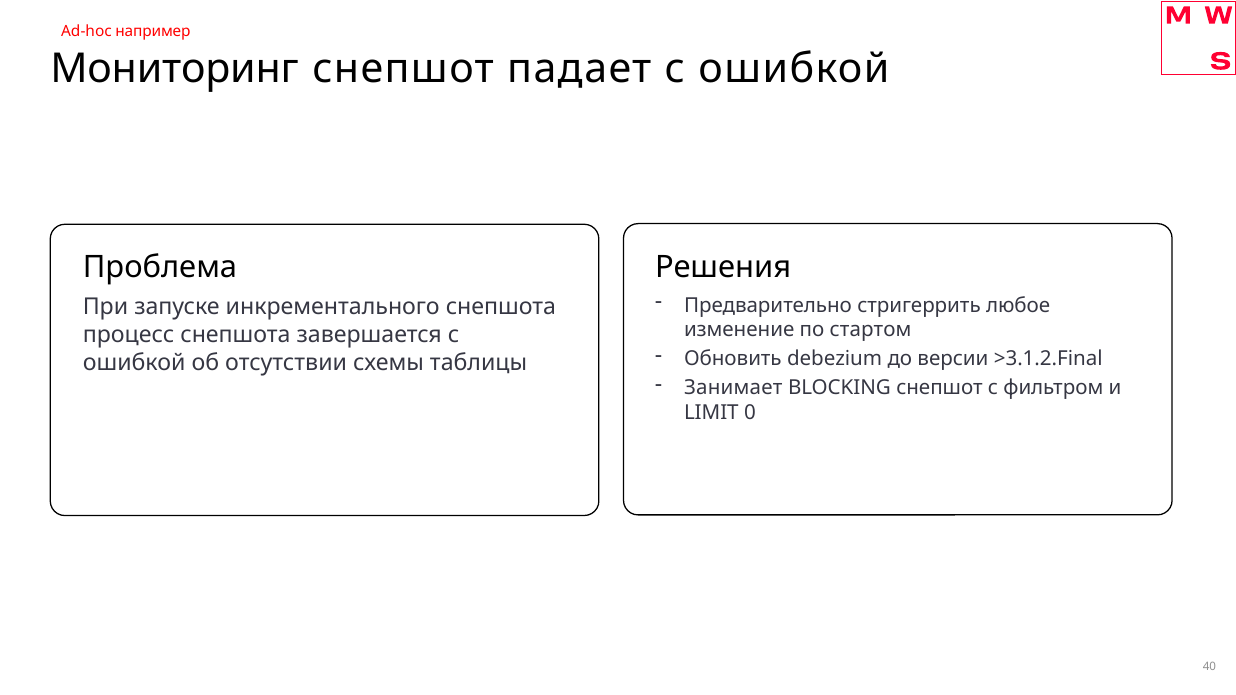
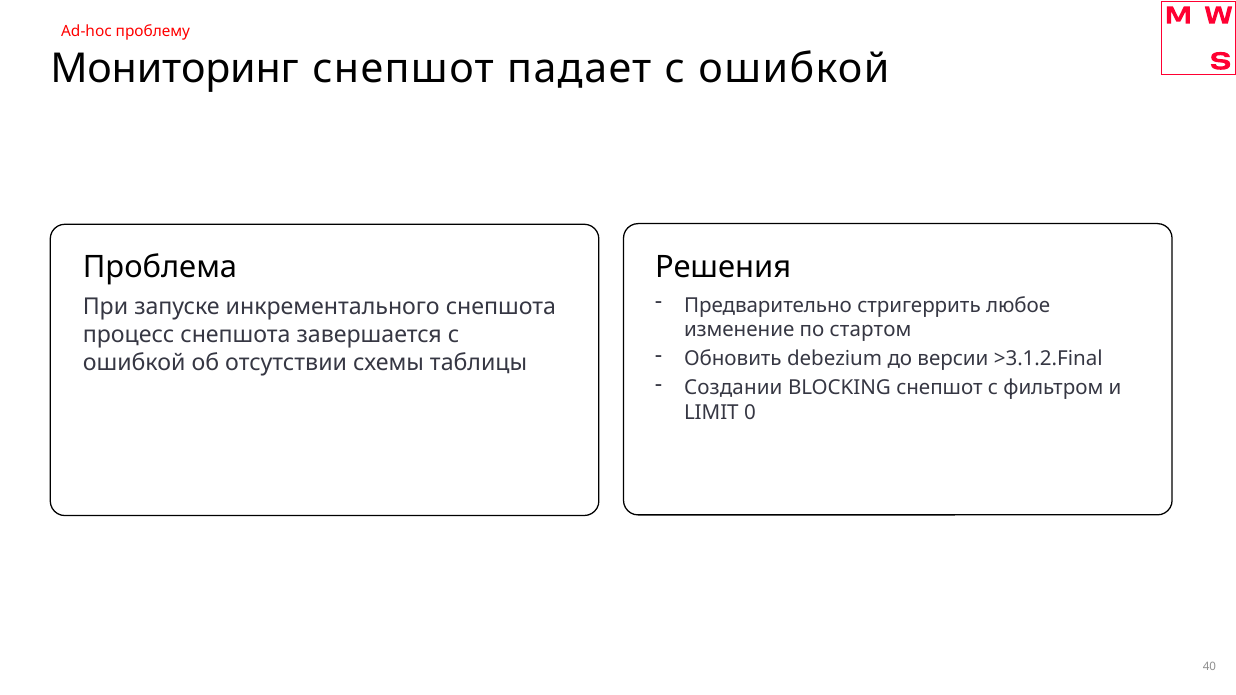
например: например -> проблему
Занимает: Занимает -> Создании
